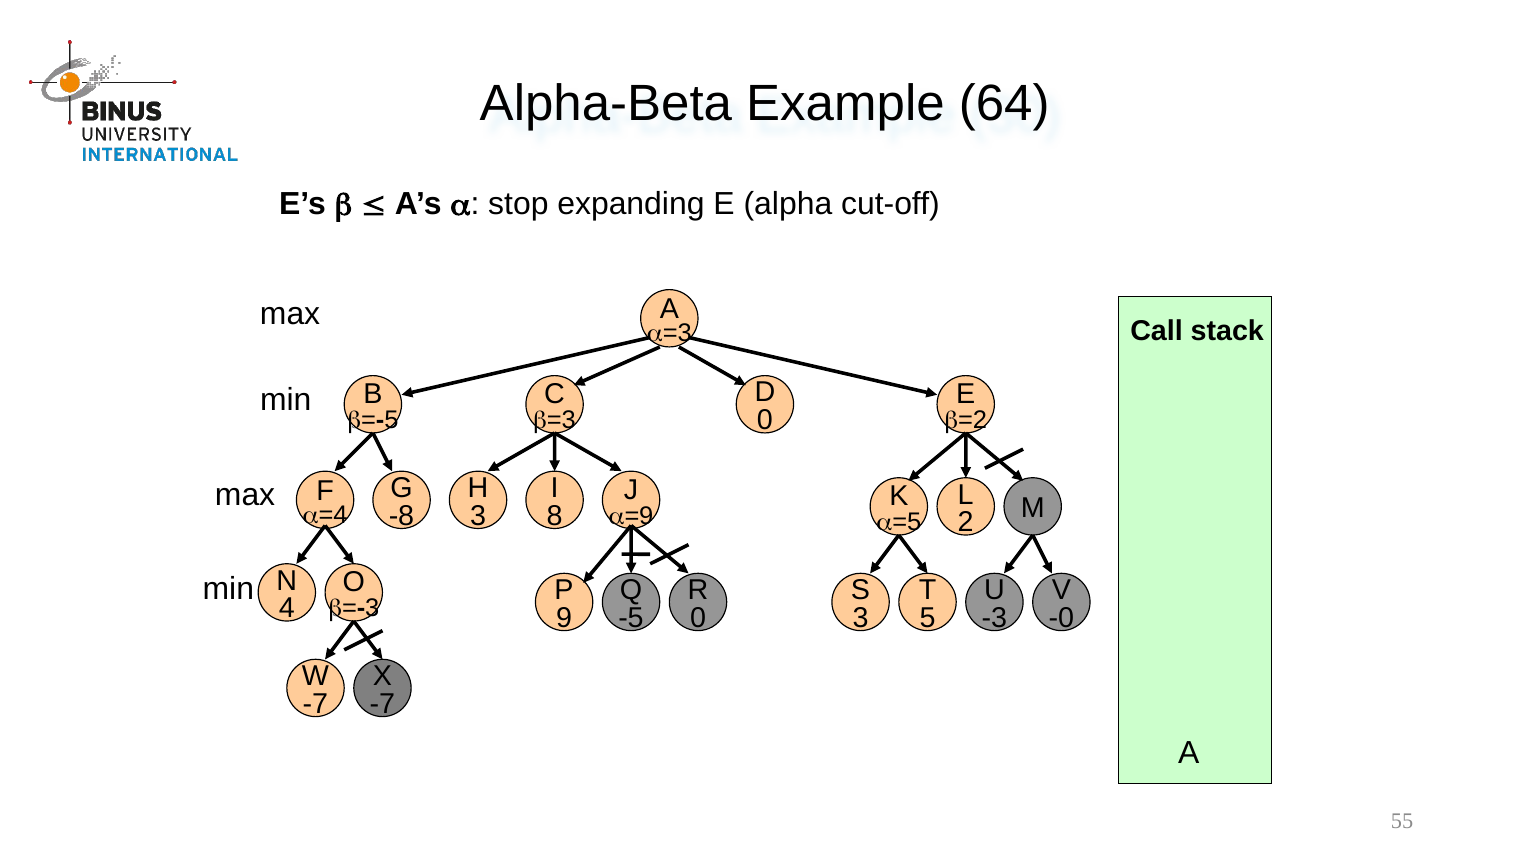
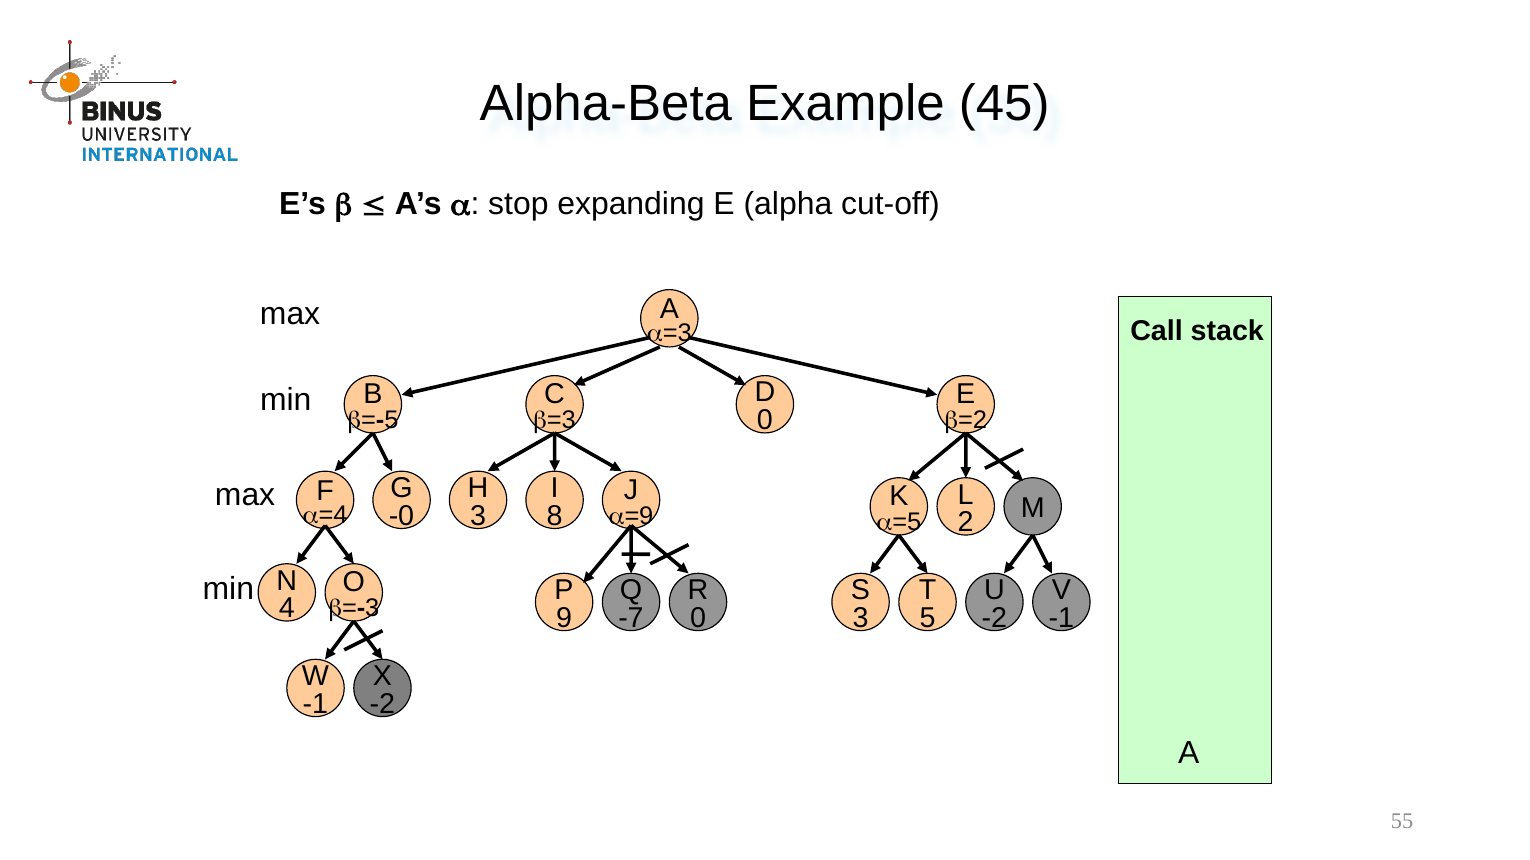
64: 64 -> 45
-8: -8 -> -0
-5: -5 -> -7
-3 at (994, 618): -3 -> -2
-0 at (1061, 618): -0 -> -1
-7 at (315, 704): -7 -> -1
-7 at (382, 704): -7 -> -2
